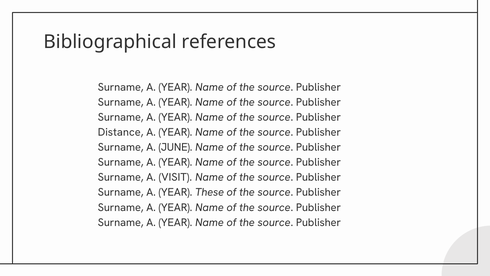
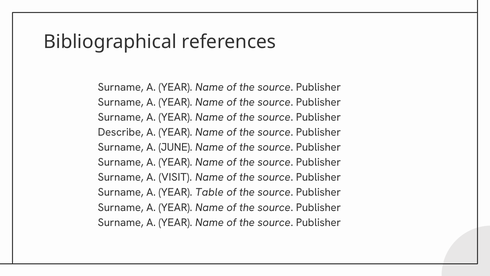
Distance: Distance -> Describe
These: These -> Table
